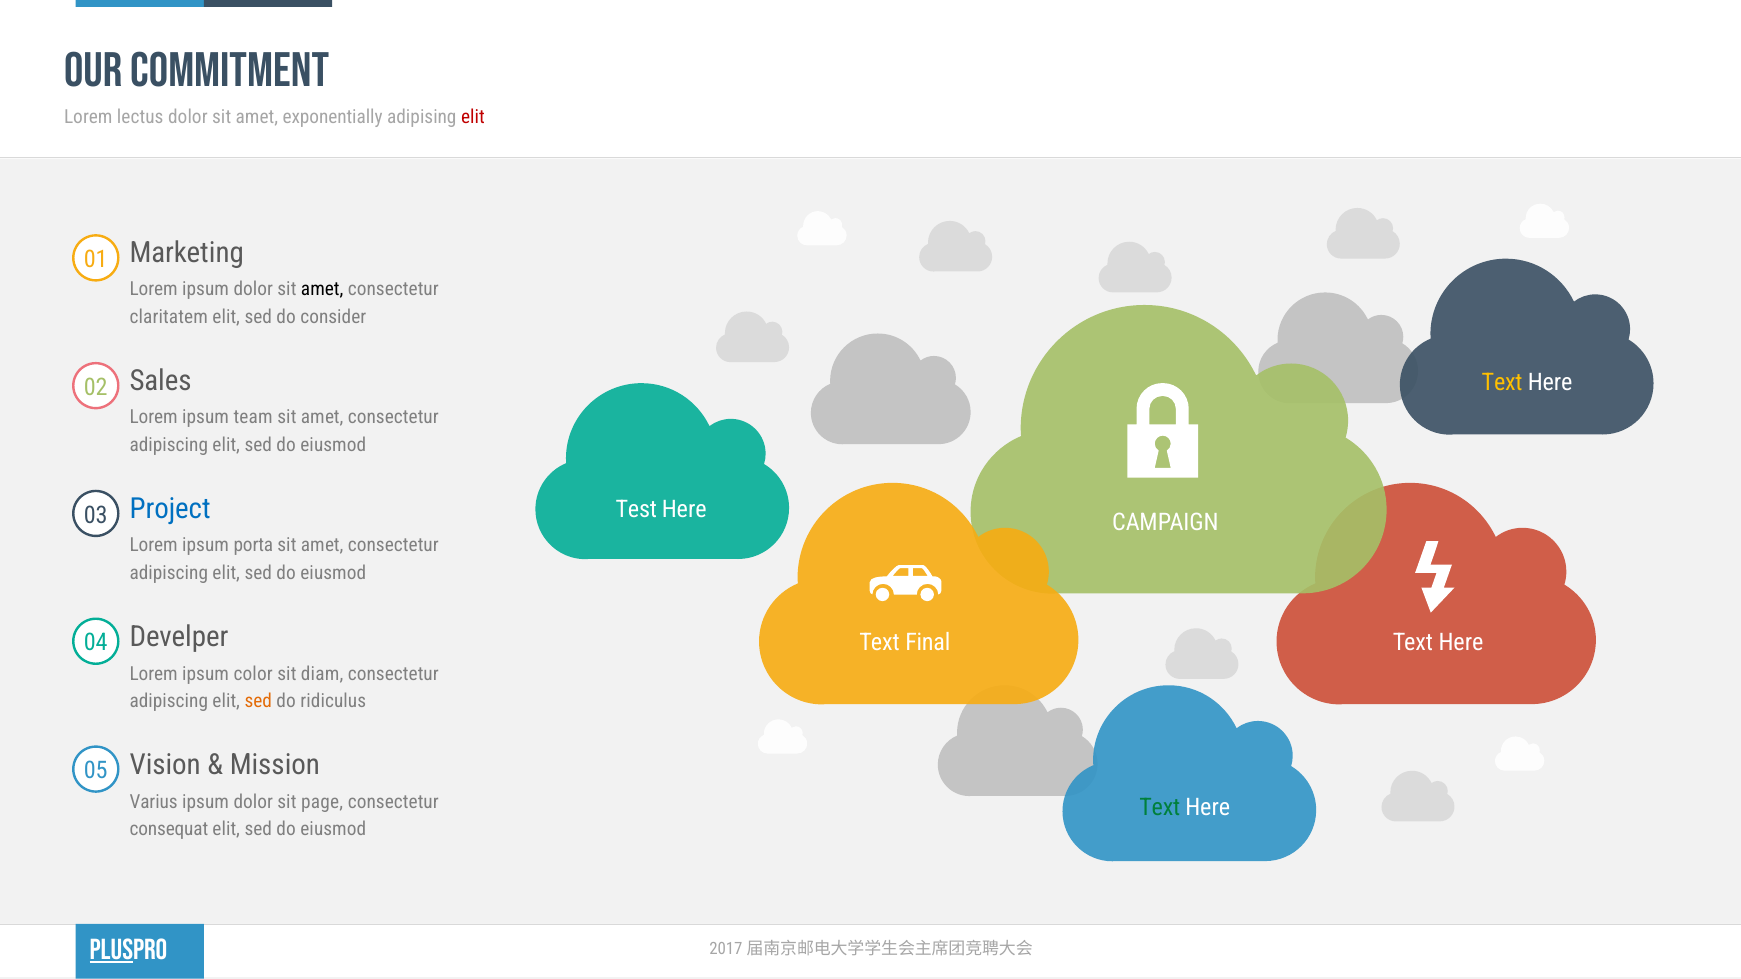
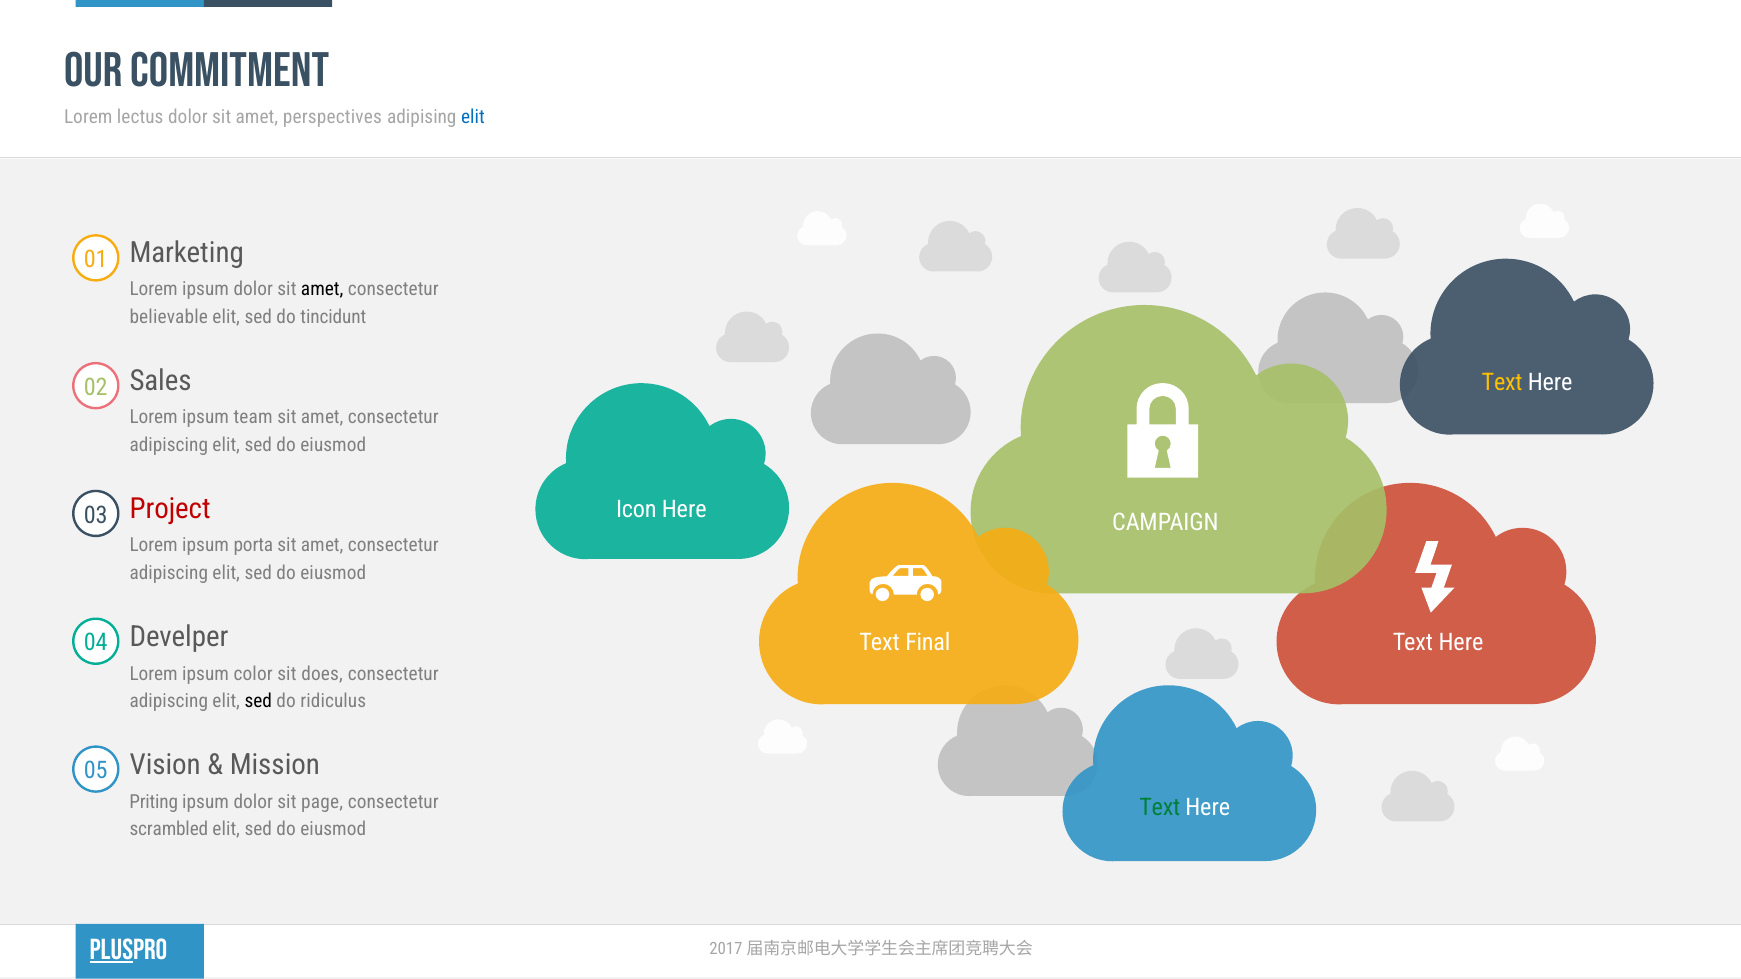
exponentially: exponentially -> perspectives
elit at (473, 117) colour: red -> blue
claritatem: claritatem -> believable
consider: consider -> tincidunt
Project colour: blue -> red
Test: Test -> Icon
diam: diam -> does
sed at (258, 702) colour: orange -> black
Varius: Varius -> Priting
consequat: consequat -> scrambled
